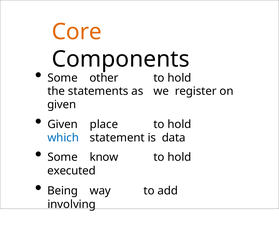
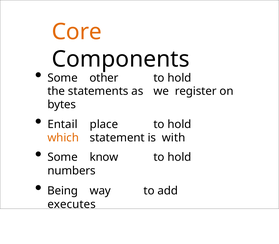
given at (62, 105): given -> bytes
Given at (63, 125): Given -> Entail
which colour: blue -> orange
data: data -> with
executed: executed -> numbers
involving: involving -> executes
